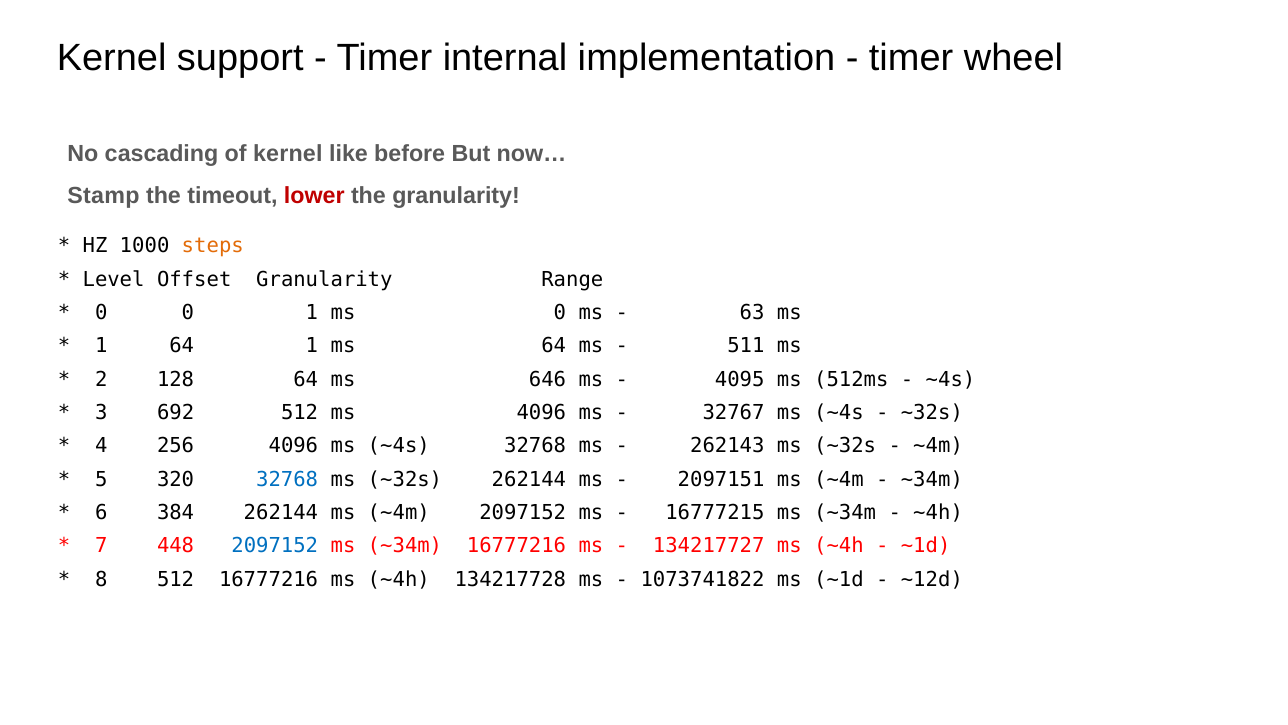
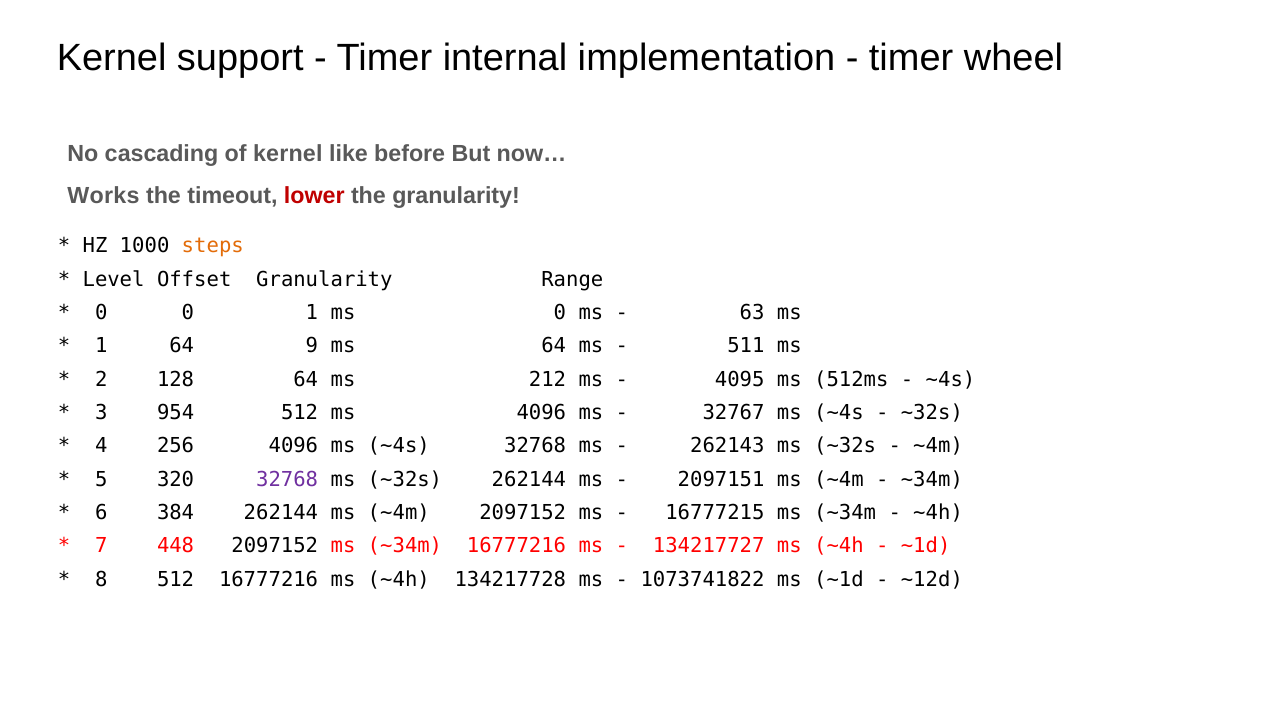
Stamp: Stamp -> Works
64 1: 1 -> 9
646: 646 -> 212
692: 692 -> 954
32768 at (287, 479) colour: blue -> purple
2097152 at (275, 546) colour: blue -> black
